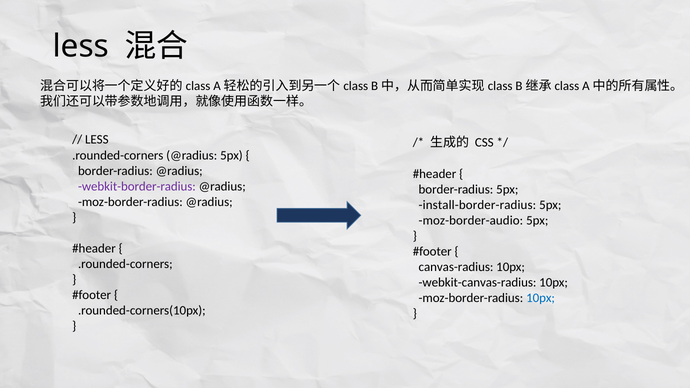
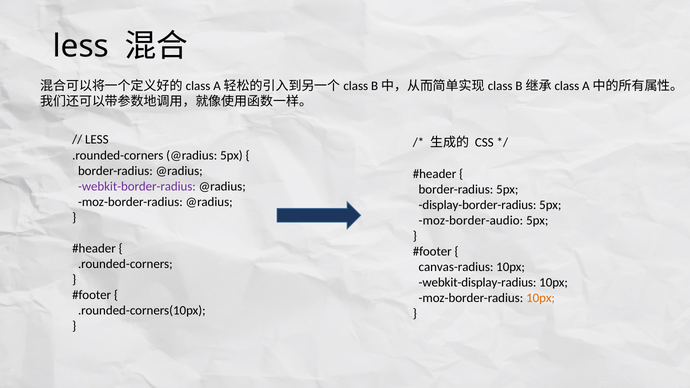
install-border-radius: install-border-radius -> display-border-radius
webkit-canvas-radius: webkit-canvas-radius -> webkit-display-radius
10px at (541, 298) colour: blue -> orange
